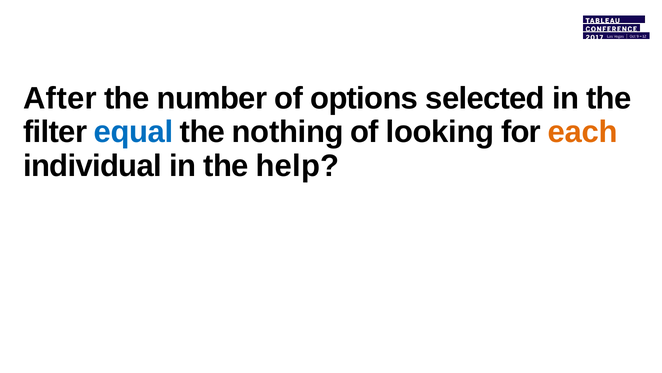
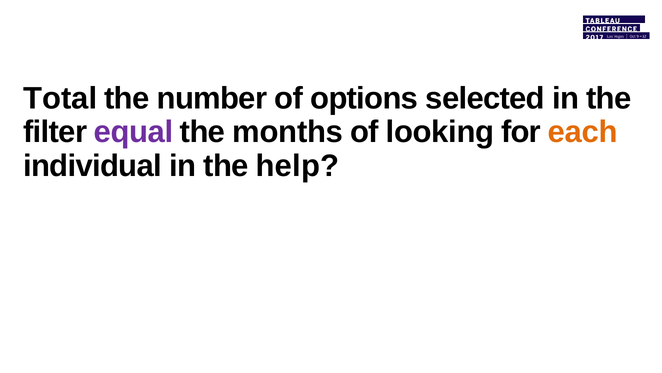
After: After -> Total
equal colour: blue -> purple
nothing: nothing -> months
